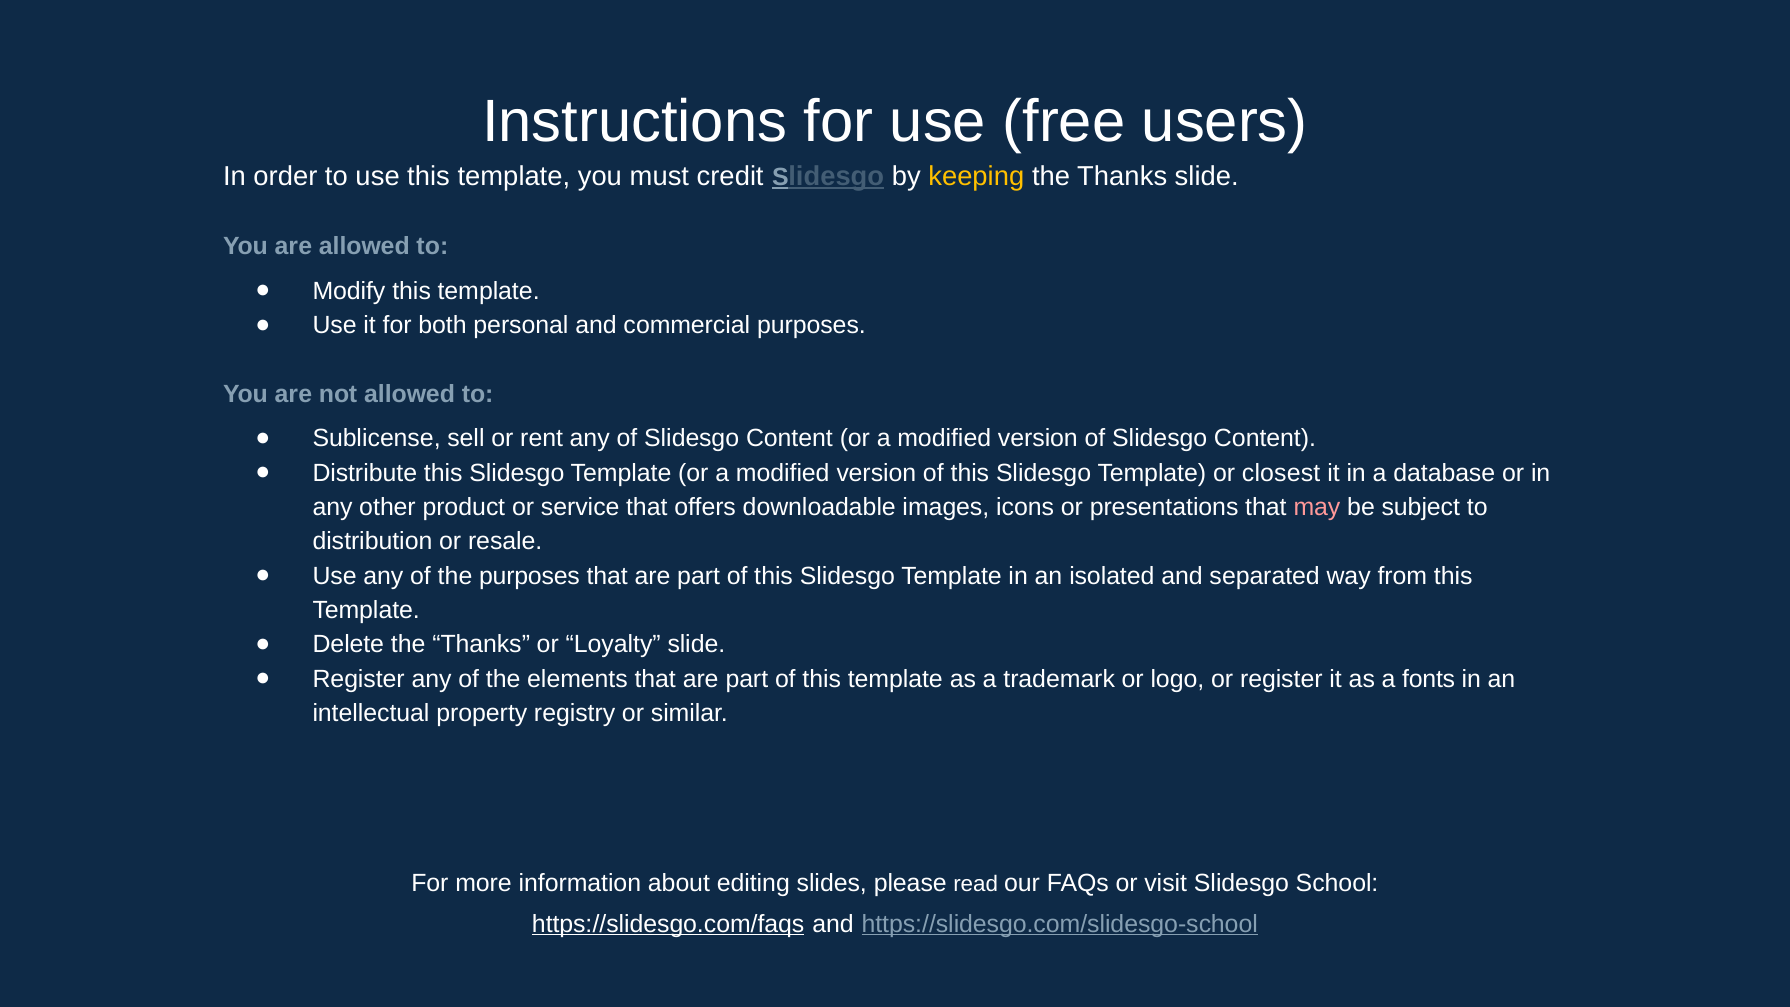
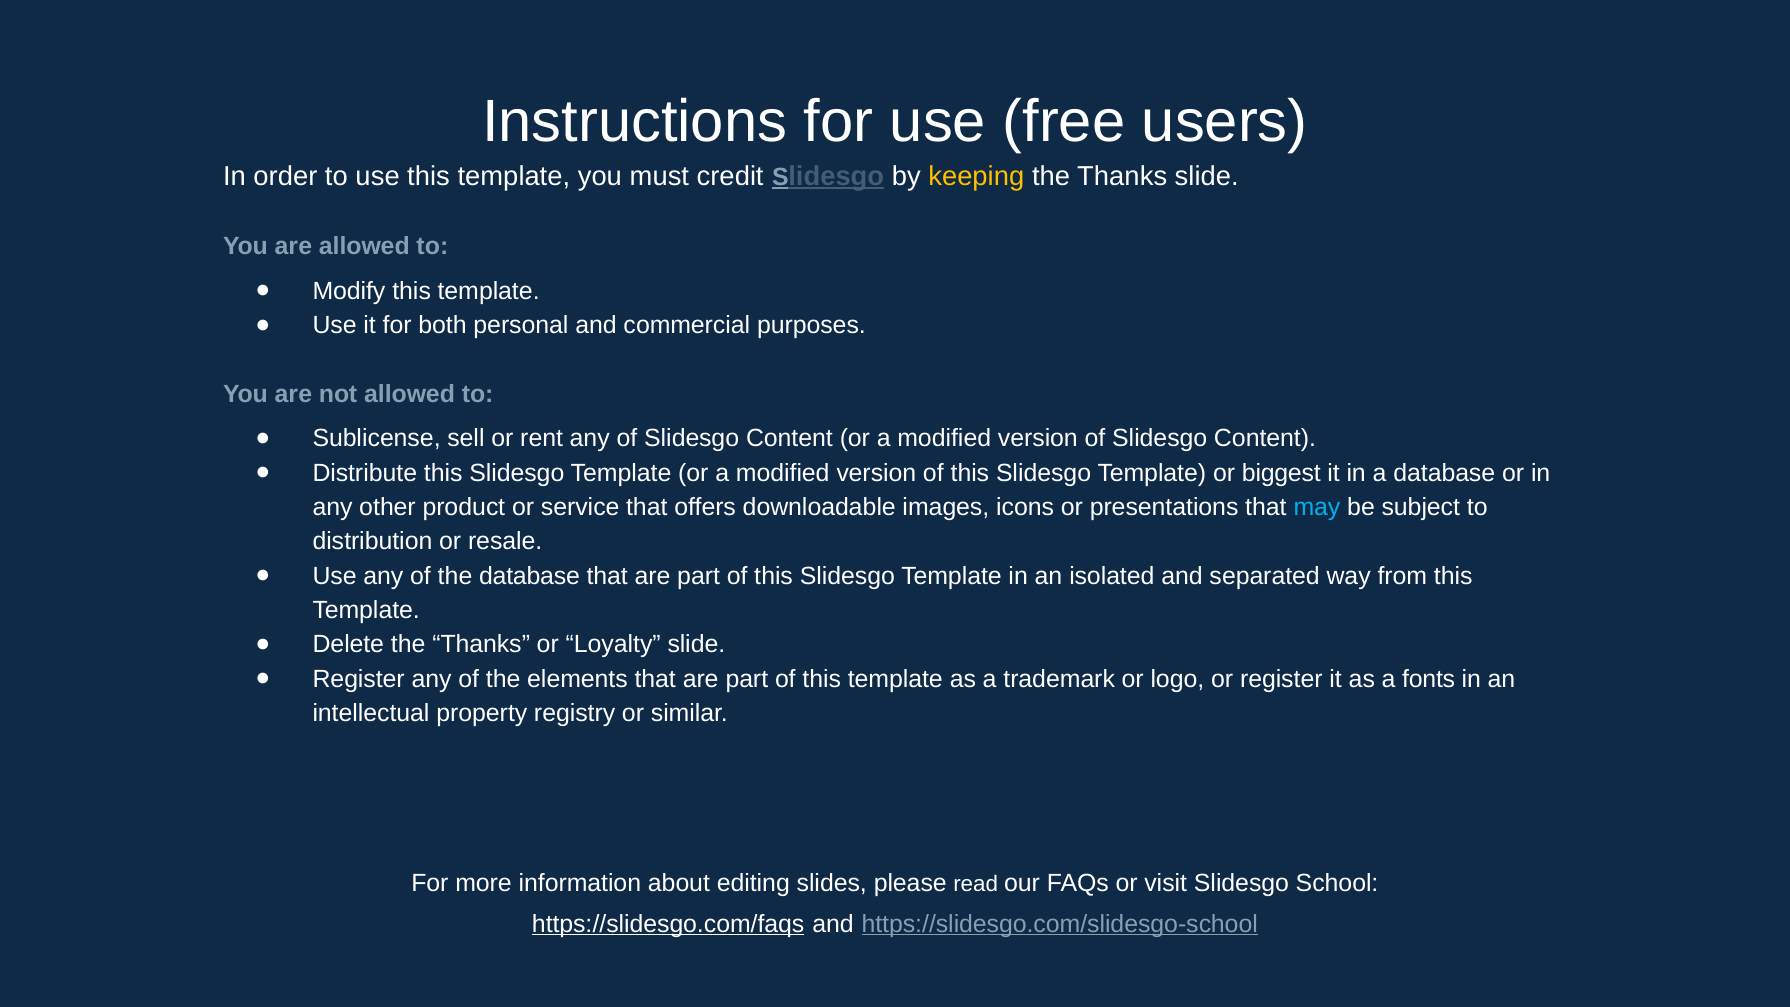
closest: closest -> biggest
may colour: pink -> light blue
the purposes: purposes -> database
